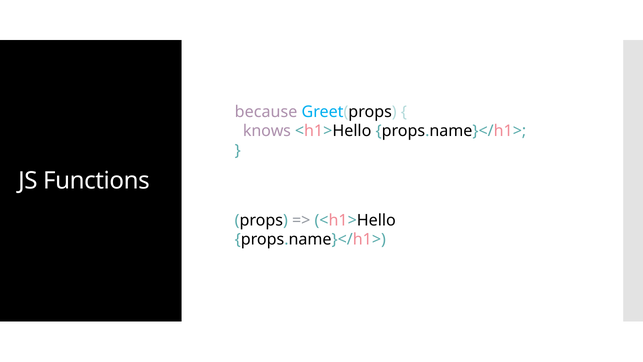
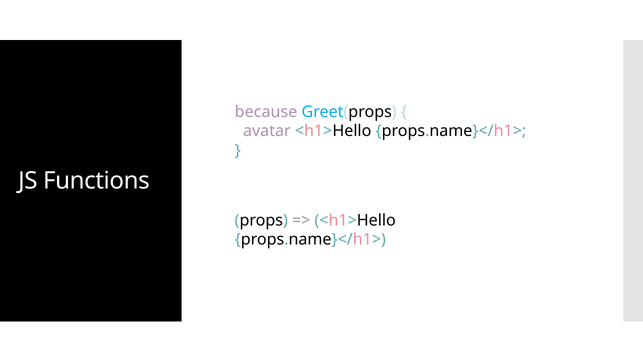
knows: knows -> avatar
